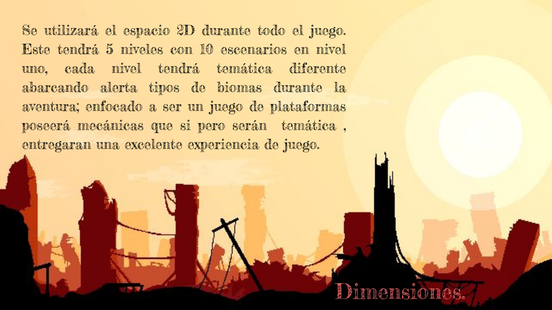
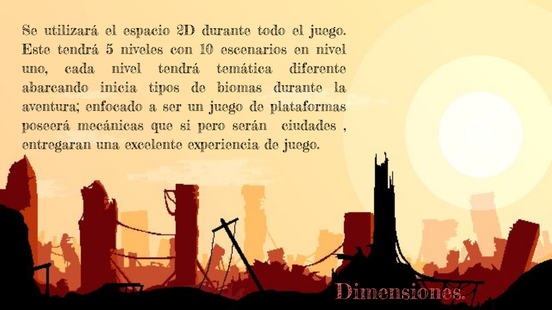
alerta: alerta -> inicia
serán temática: temática -> ciudades
